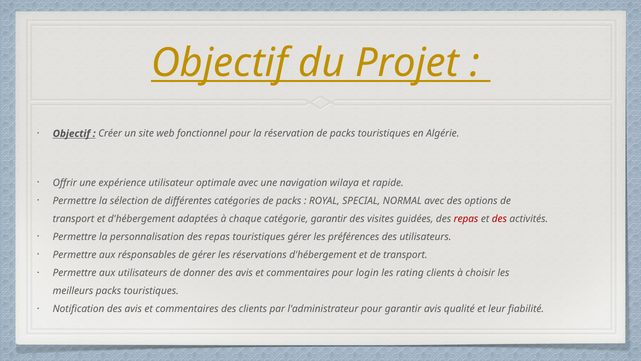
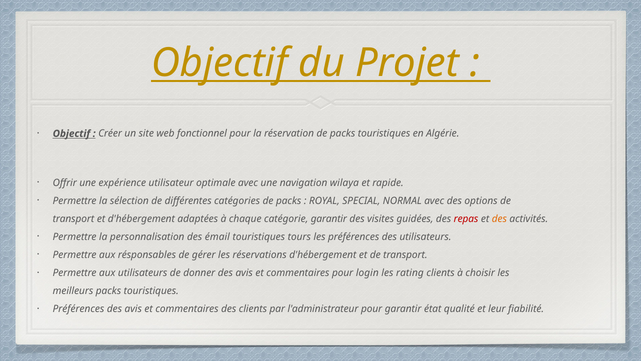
des at (499, 219) colour: red -> orange
personnalisation des repas: repas -> émail
touristiques gérer: gérer -> tours
Notification at (79, 309): Notification -> Préférences
garantir avis: avis -> état
